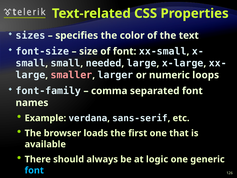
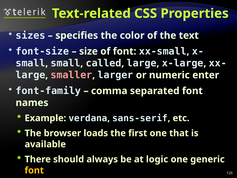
needed: needed -> called
loops: loops -> enter
font at (34, 170) colour: light blue -> yellow
